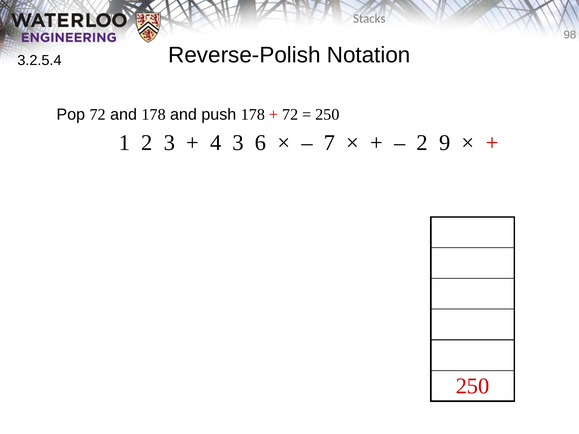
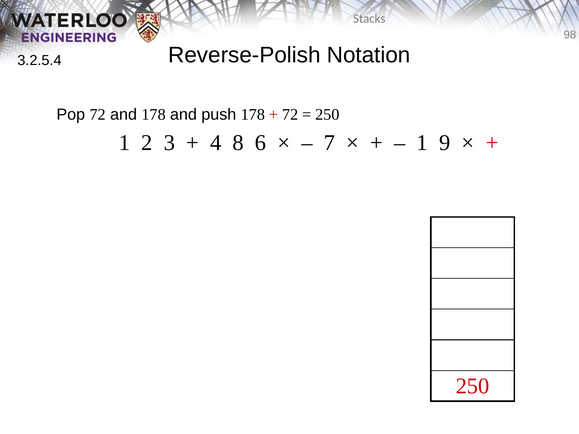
4 3: 3 -> 8
2 at (422, 143): 2 -> 1
